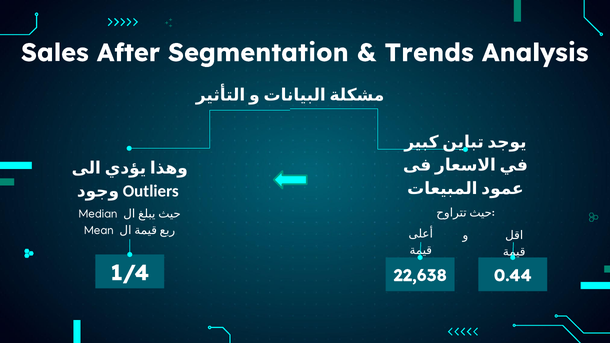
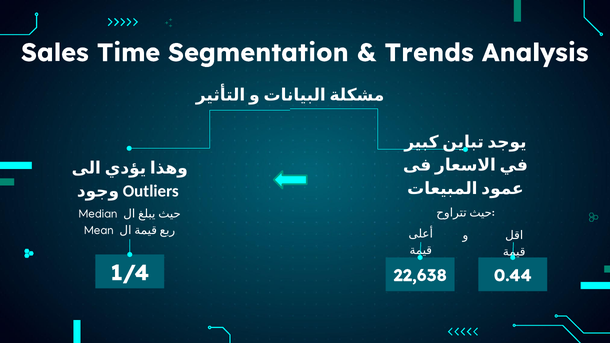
After: After -> Time
